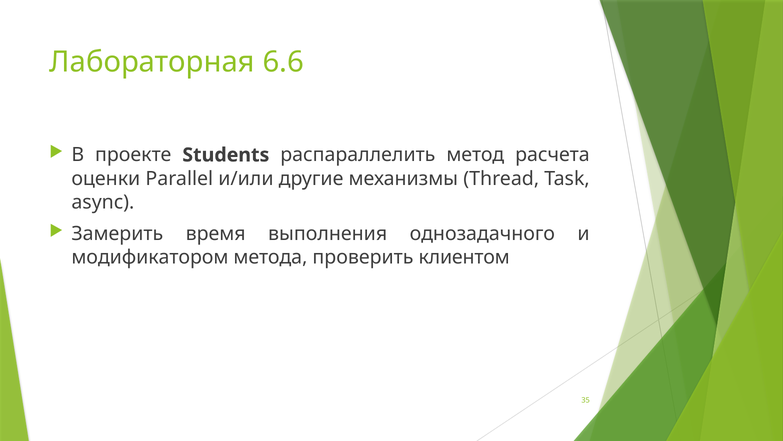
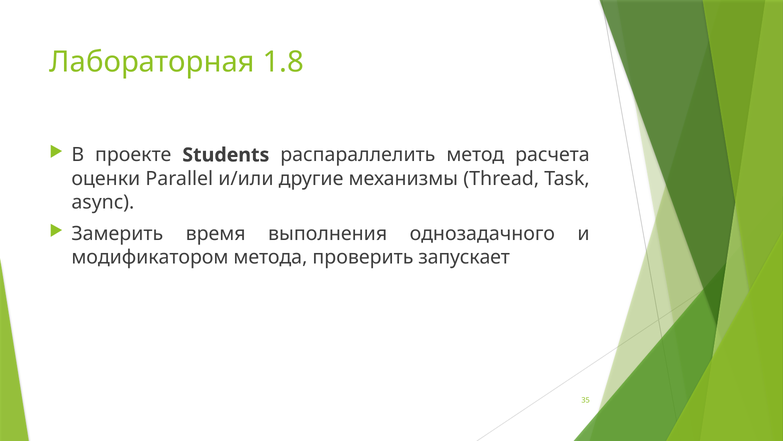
6.6: 6.6 -> 1.8
клиентом: клиентом -> запускает
